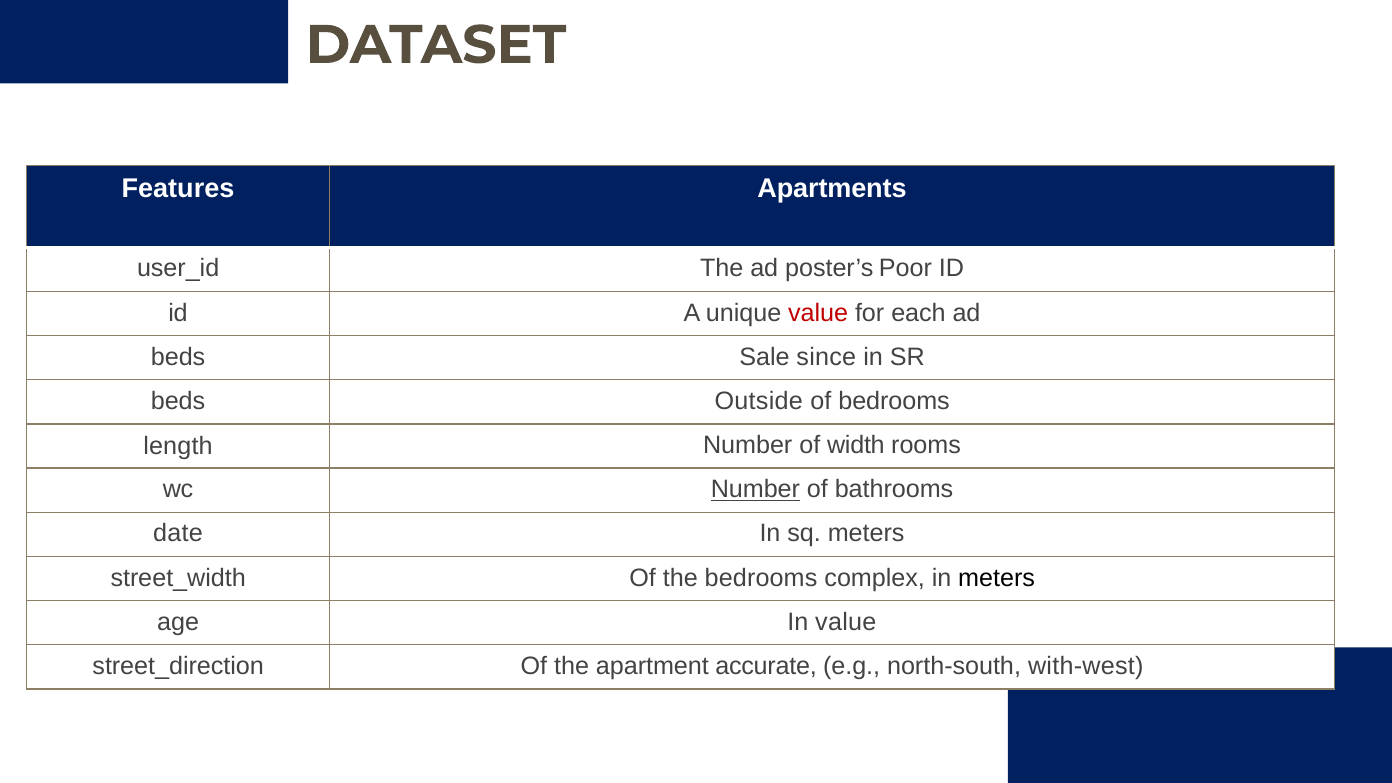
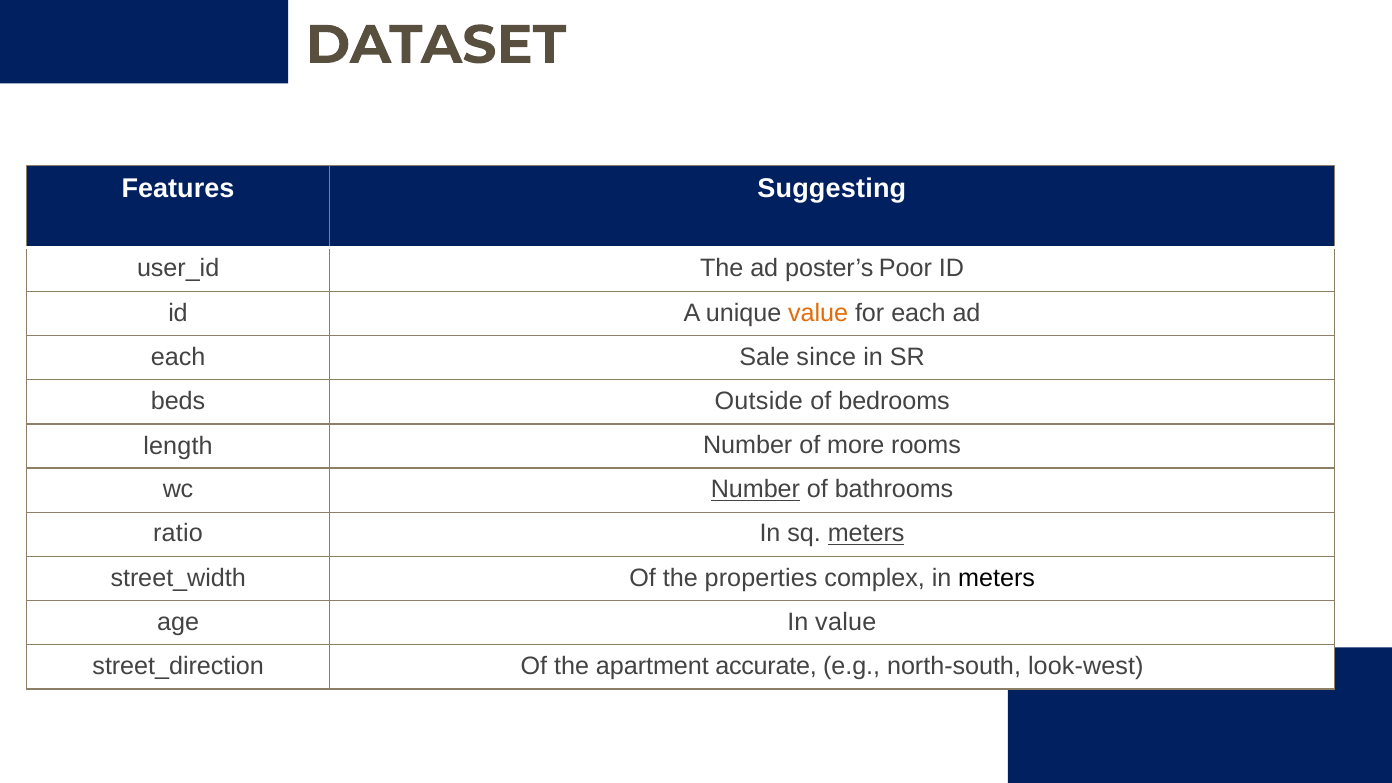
Apartments: Apartments -> Suggesting
value at (818, 313) colour: red -> orange
beds at (178, 357): beds -> each
width: width -> more
date: date -> ratio
meters at (866, 534) underline: none -> present
the bedrooms: bedrooms -> properties
with-west: with-west -> look-west
